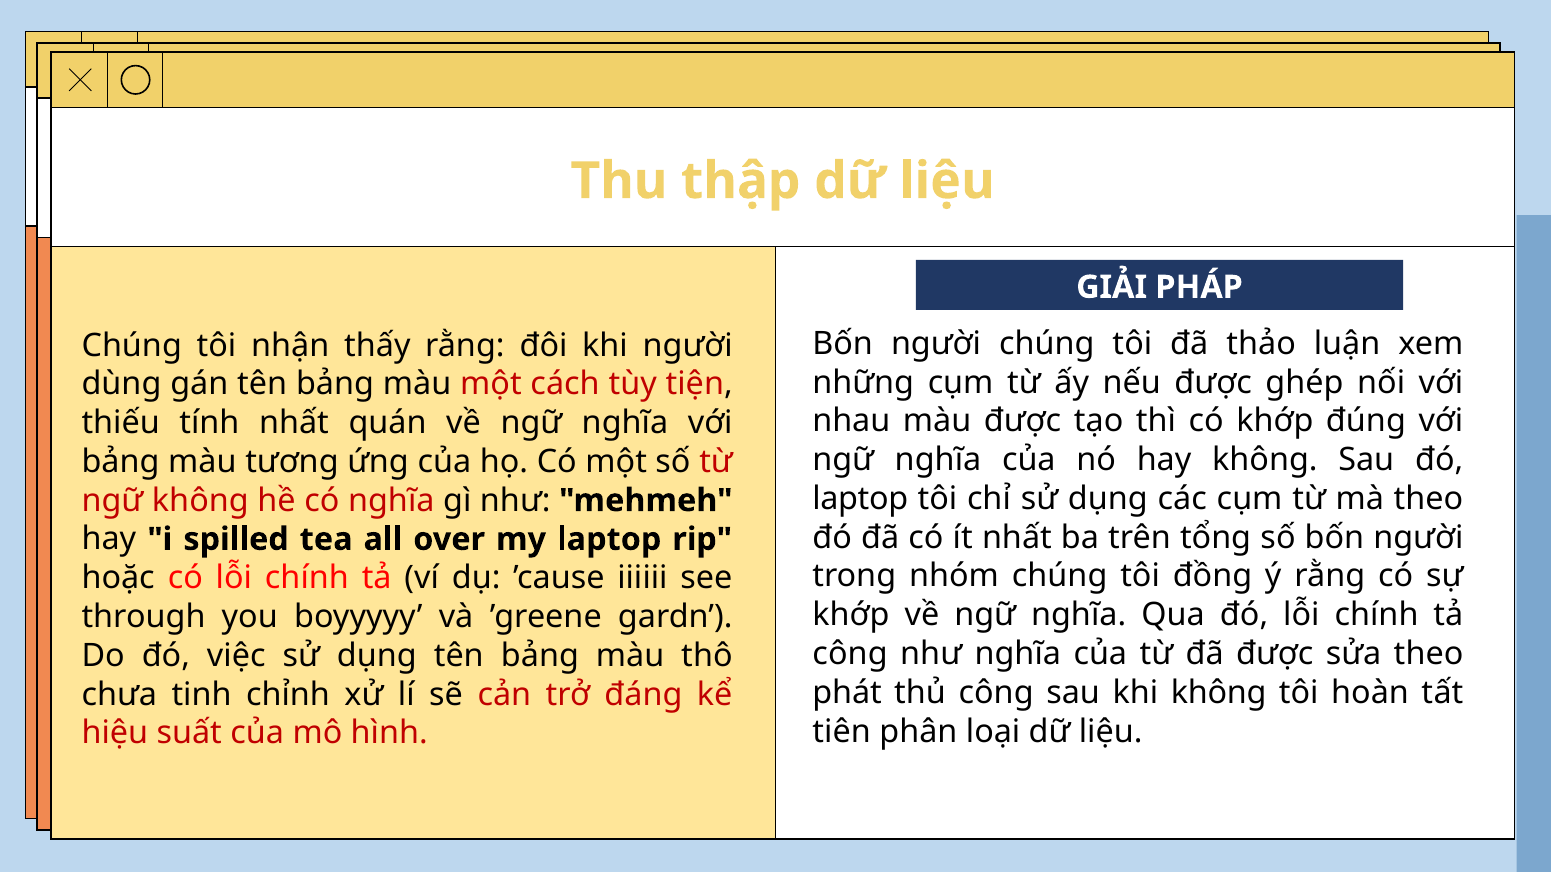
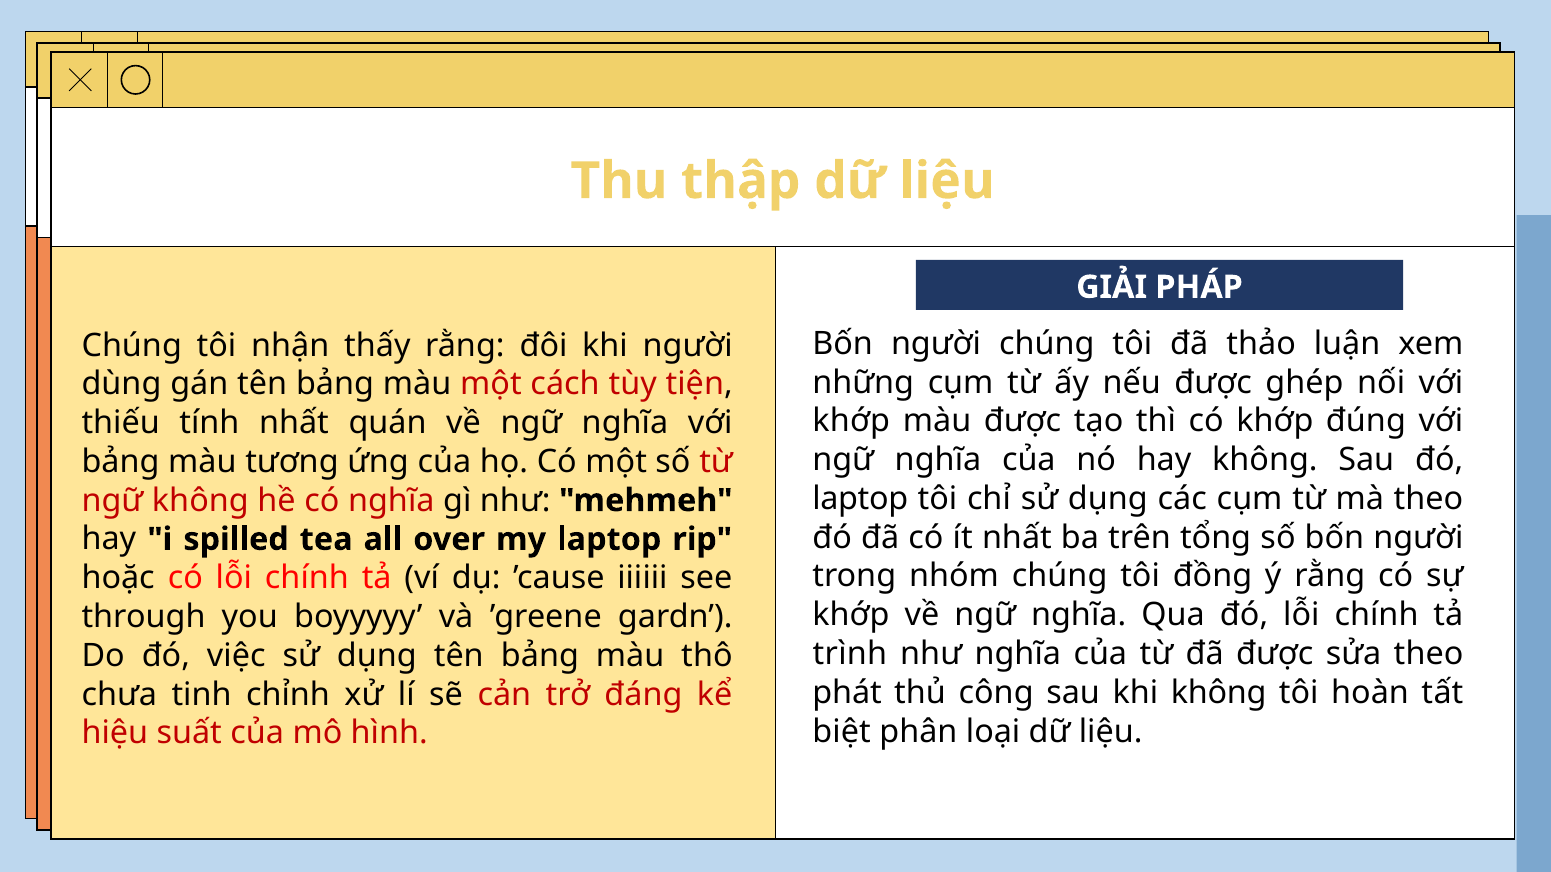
nhau at (851, 421): nhau -> khớp
công at (850, 654): công -> trình
tiên: tiên -> biệt
